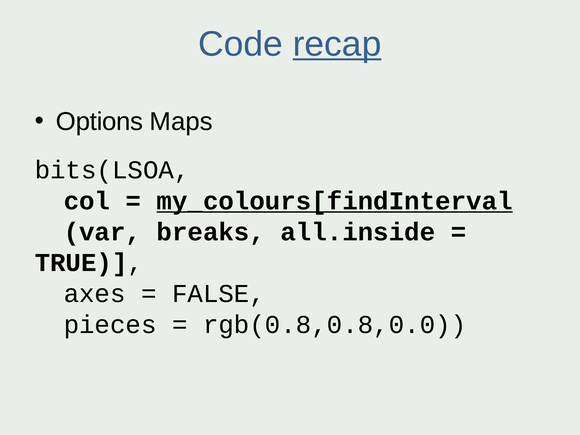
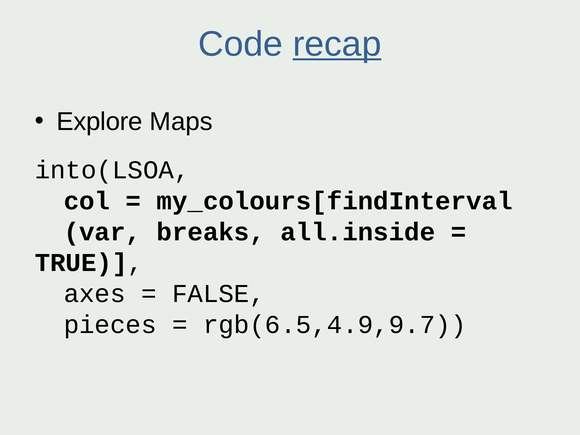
Options: Options -> Explore
bits(LSOA: bits(LSOA -> into(LSOA
my_colours[findInterval underline: present -> none
rgb(0.8,0.8,0.0: rgb(0.8,0.8,0.0 -> rgb(6.5,4.9,9.7
